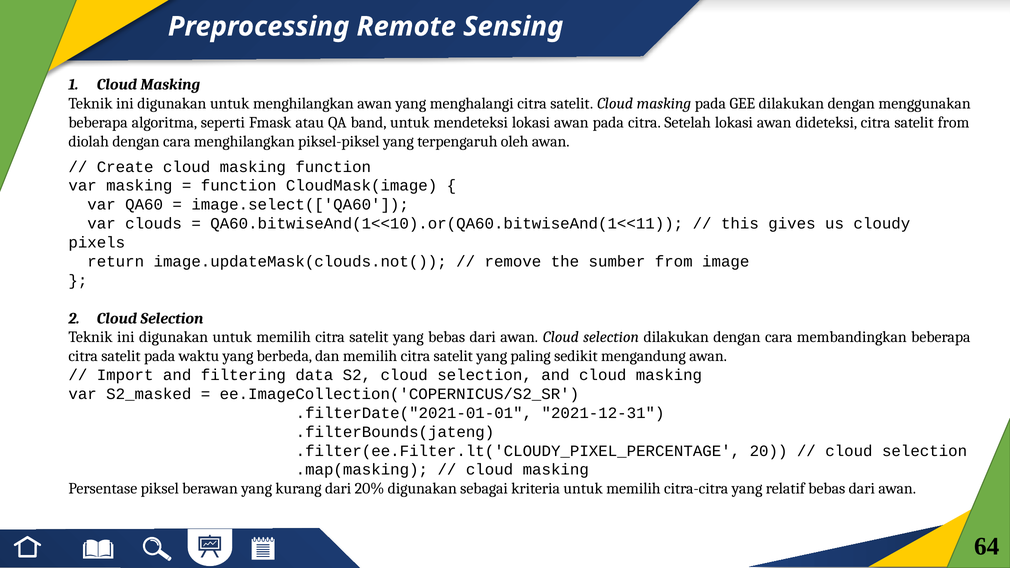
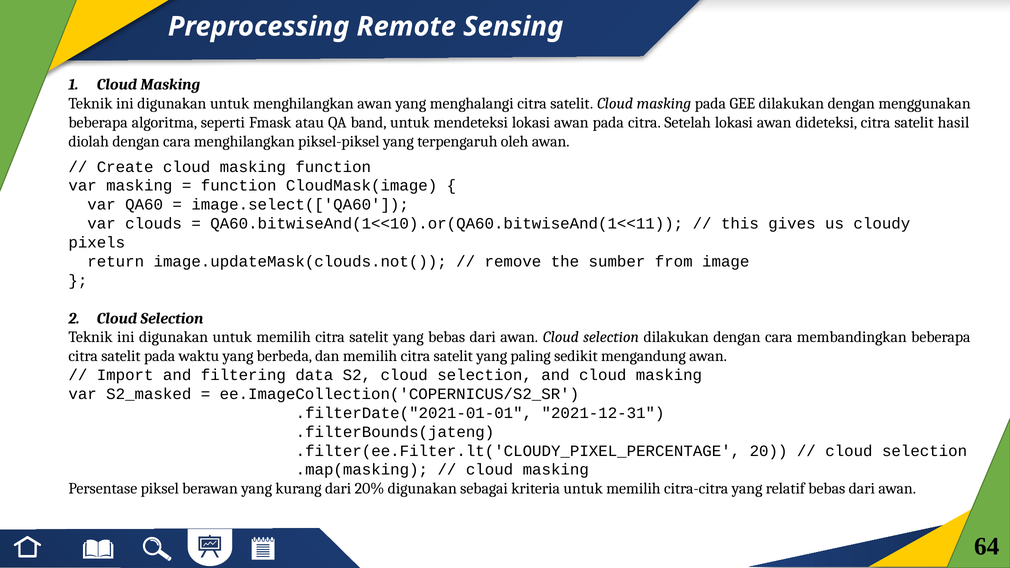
satelit from: from -> hasil
